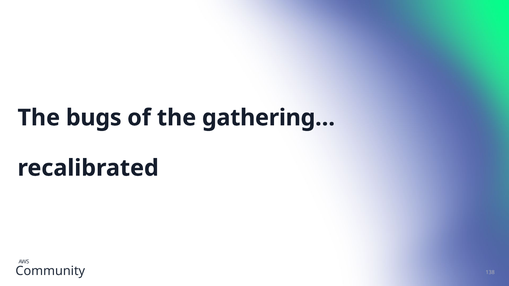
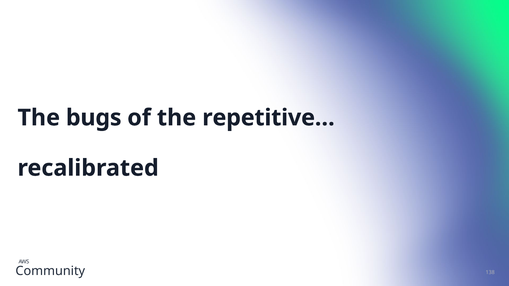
gathering…: gathering… -> repetitive…
